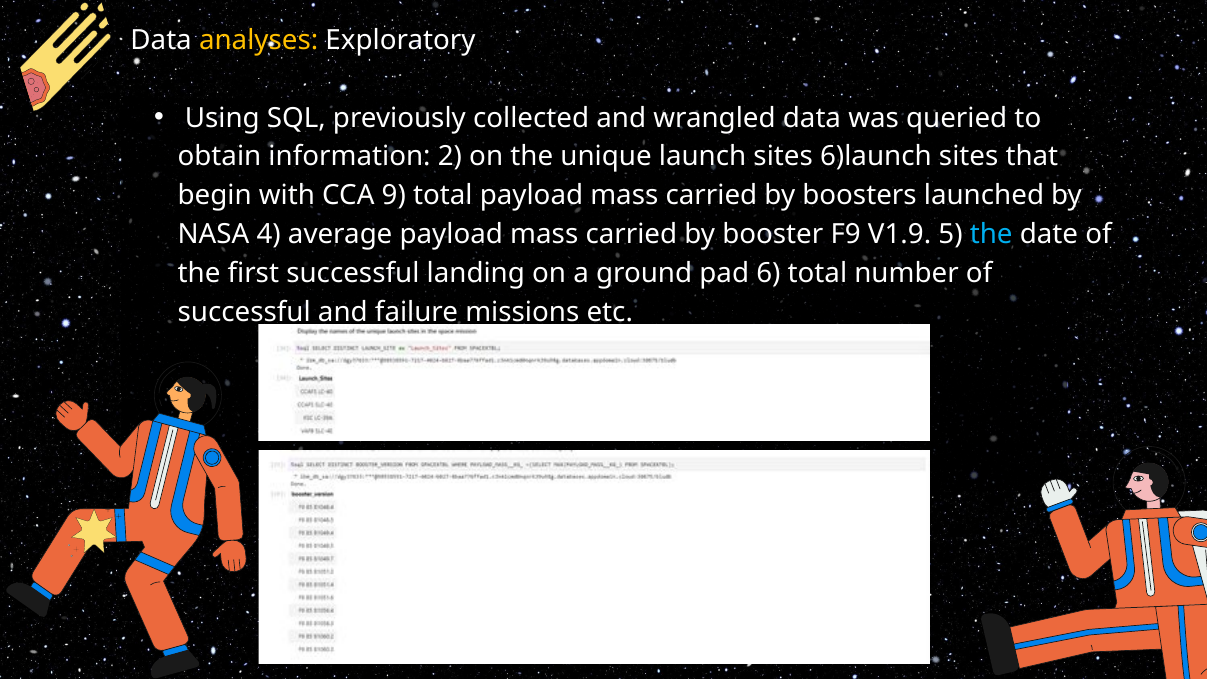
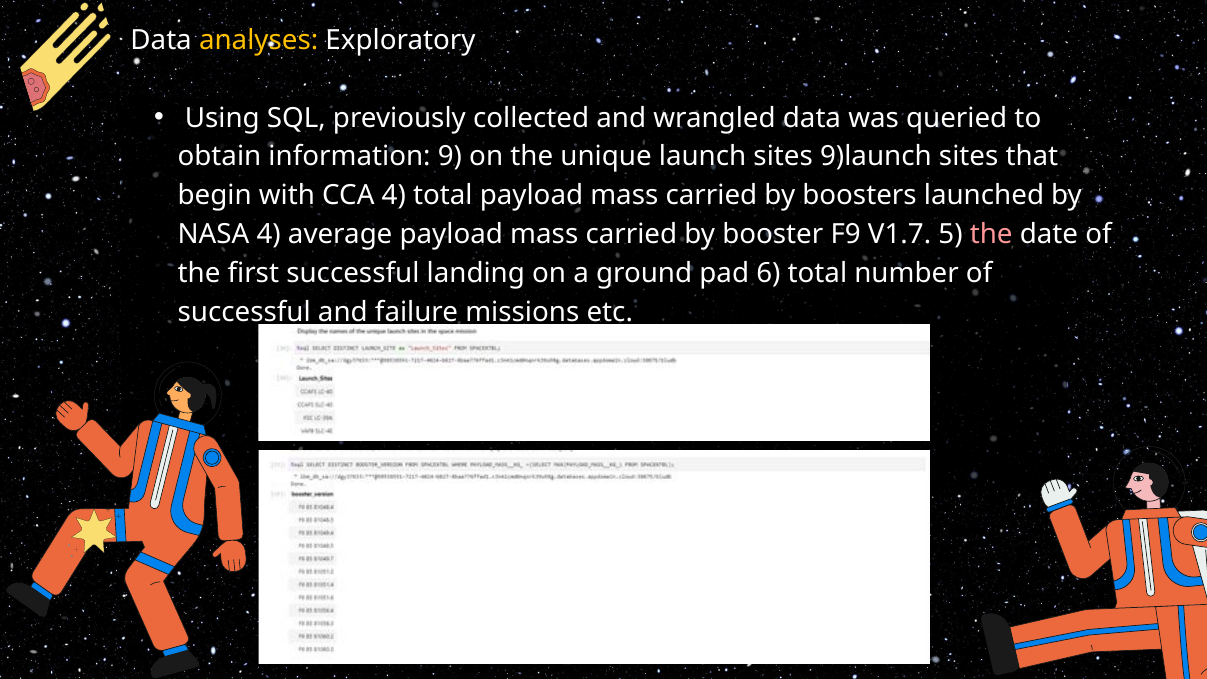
2: 2 -> 9
6)launch: 6)launch -> 9)launch
CCA 9: 9 -> 4
V1.9: V1.9 -> V1.7
the at (991, 234) colour: light blue -> pink
